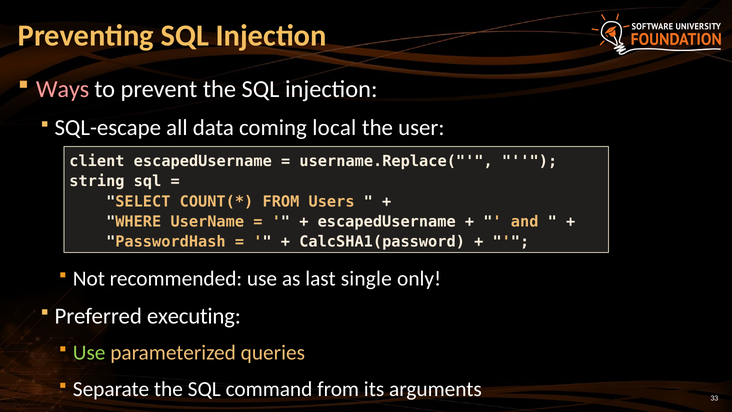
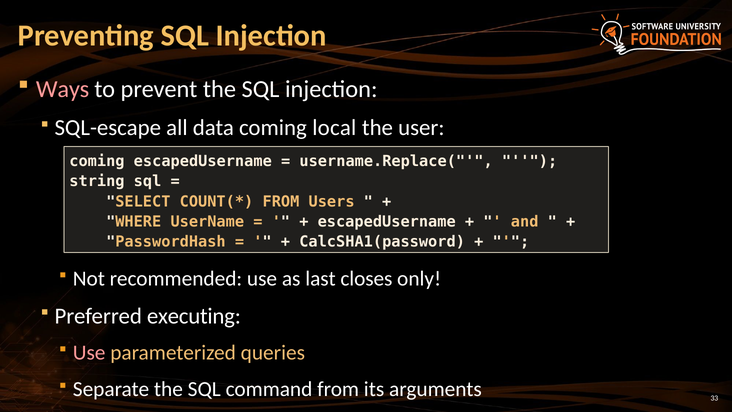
client at (97, 161): client -> coming
single: single -> closes
Use at (89, 353) colour: light green -> pink
